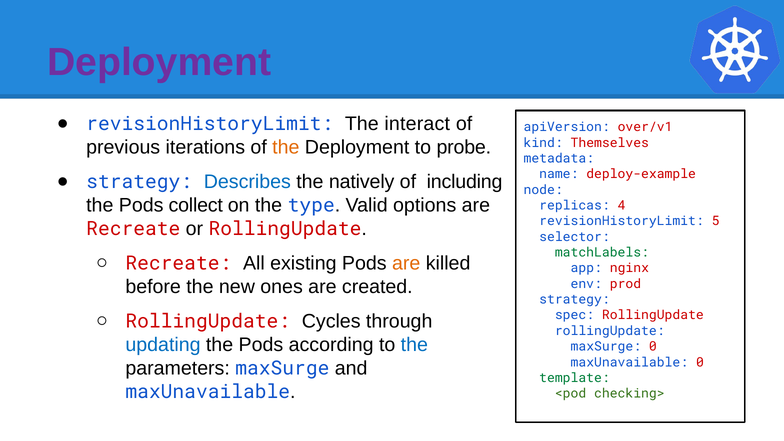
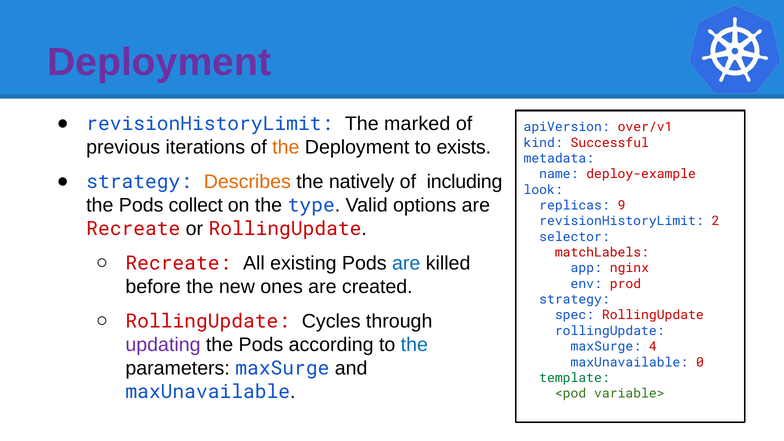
interact: interact -> marked
Themselves: Themselves -> Successful
probe: probe -> exists
Describes colour: blue -> orange
node: node -> look
4: 4 -> 9
5: 5 -> 2
matchLabels colour: green -> red
are at (406, 263) colour: orange -> blue
updating colour: blue -> purple
maxSurge 0: 0 -> 4
checking>: checking> -> variable>
